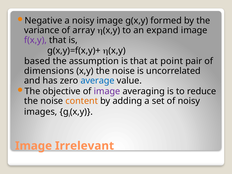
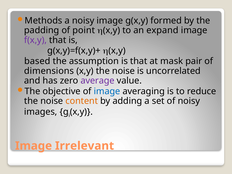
Negative: Negative -> Methods
variance: variance -> padding
array: array -> point
point: point -> mask
average colour: blue -> purple
image at (107, 91) colour: purple -> blue
